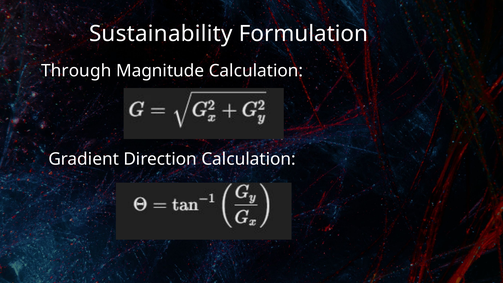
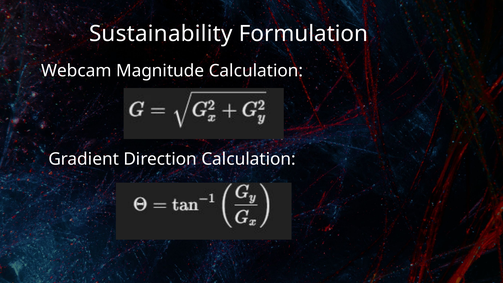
Through: Through -> Webcam
